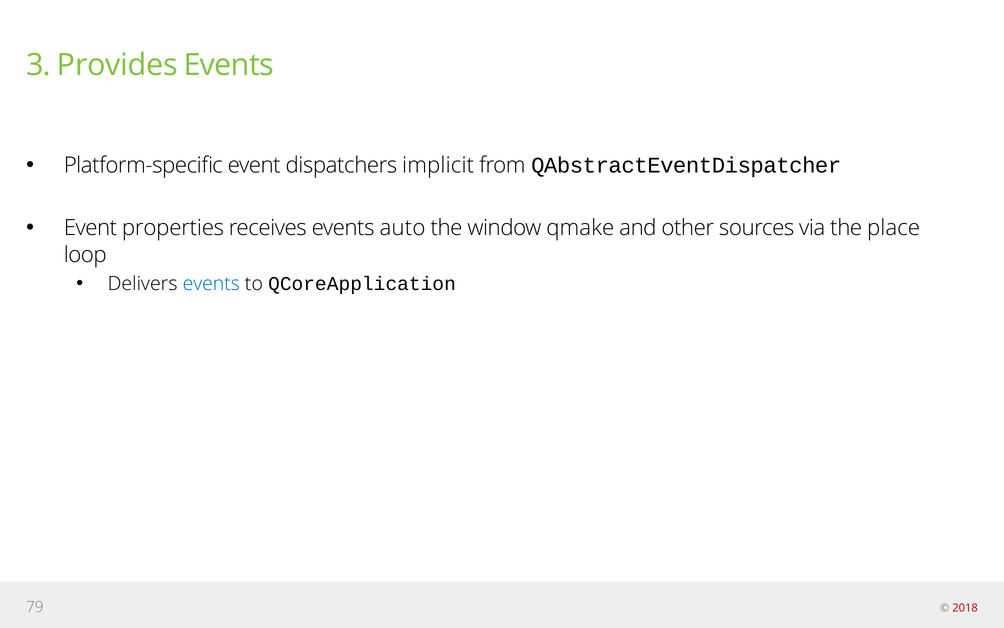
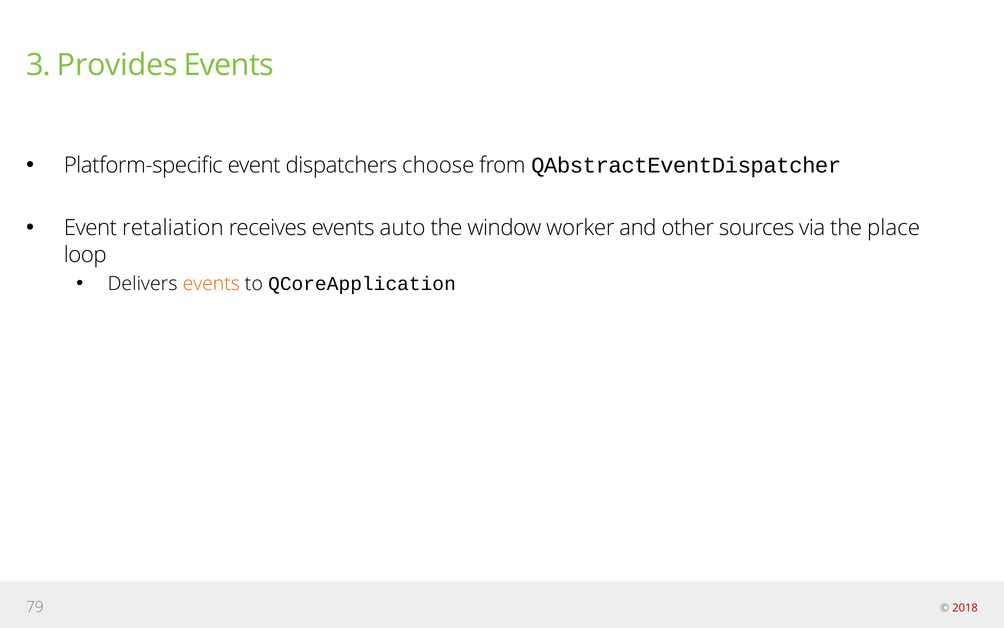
implicit: implicit -> choose
properties: properties -> retaliation
qmake: qmake -> worker
events at (211, 283) colour: blue -> orange
